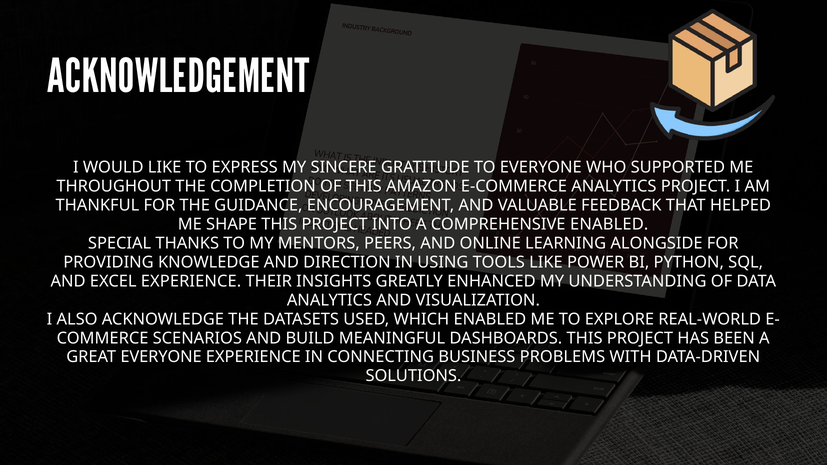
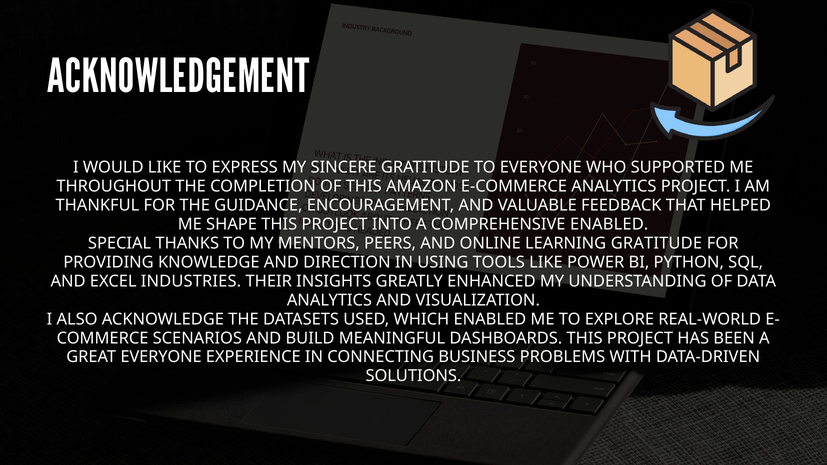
LEARNING ALONGSIDE: ALONGSIDE -> GRATITUDE
EXCEL EXPERIENCE: EXPERIENCE -> INDUSTRIES
